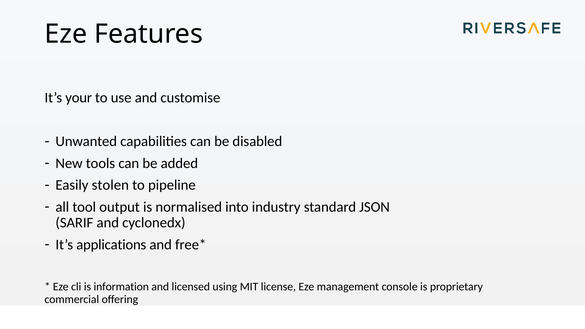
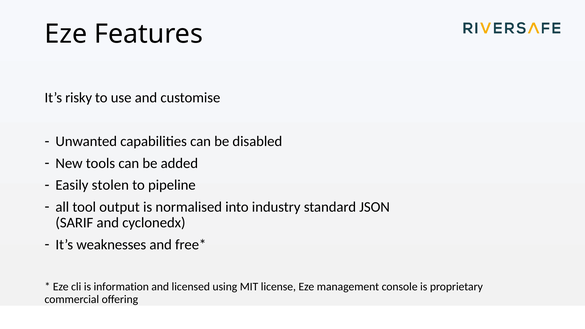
your: your -> risky
applications: applications -> weaknesses
